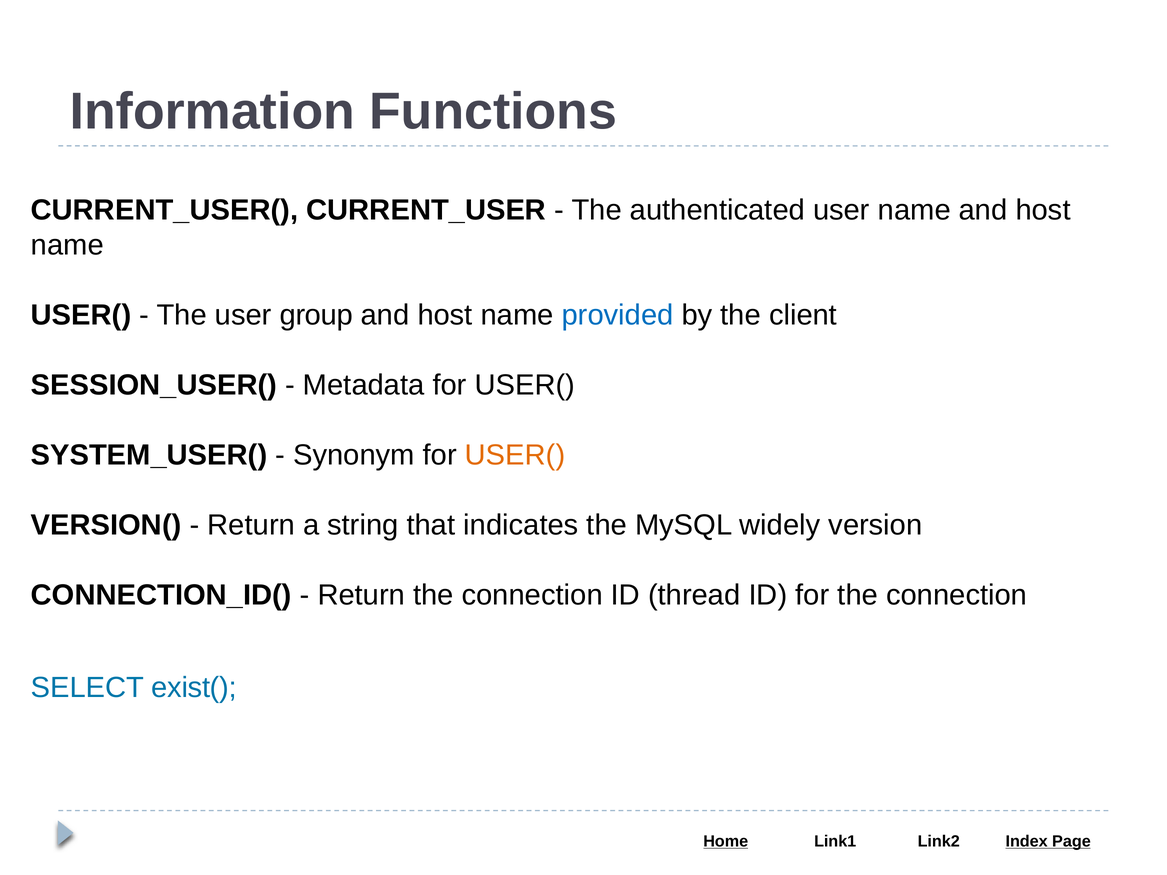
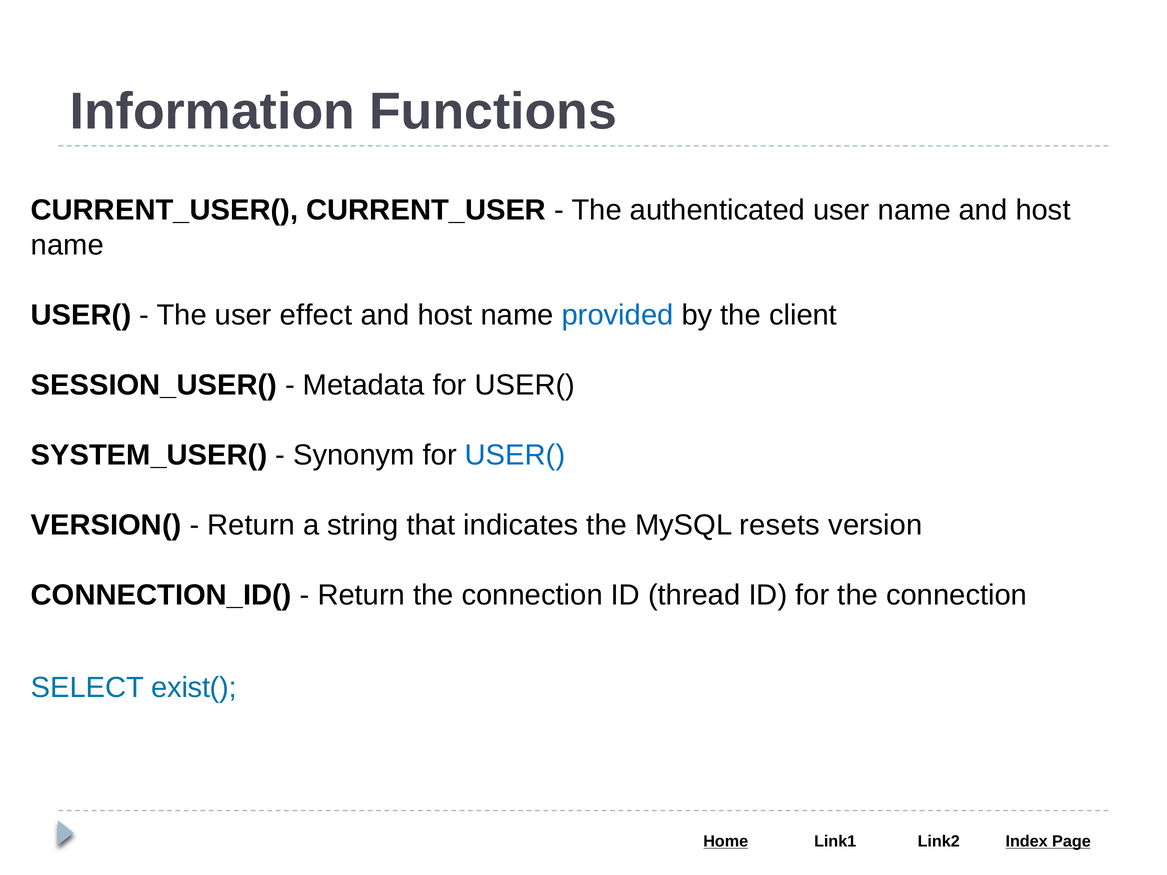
group: group -> effect
USER( at (515, 455) colour: orange -> blue
widely: widely -> resets
